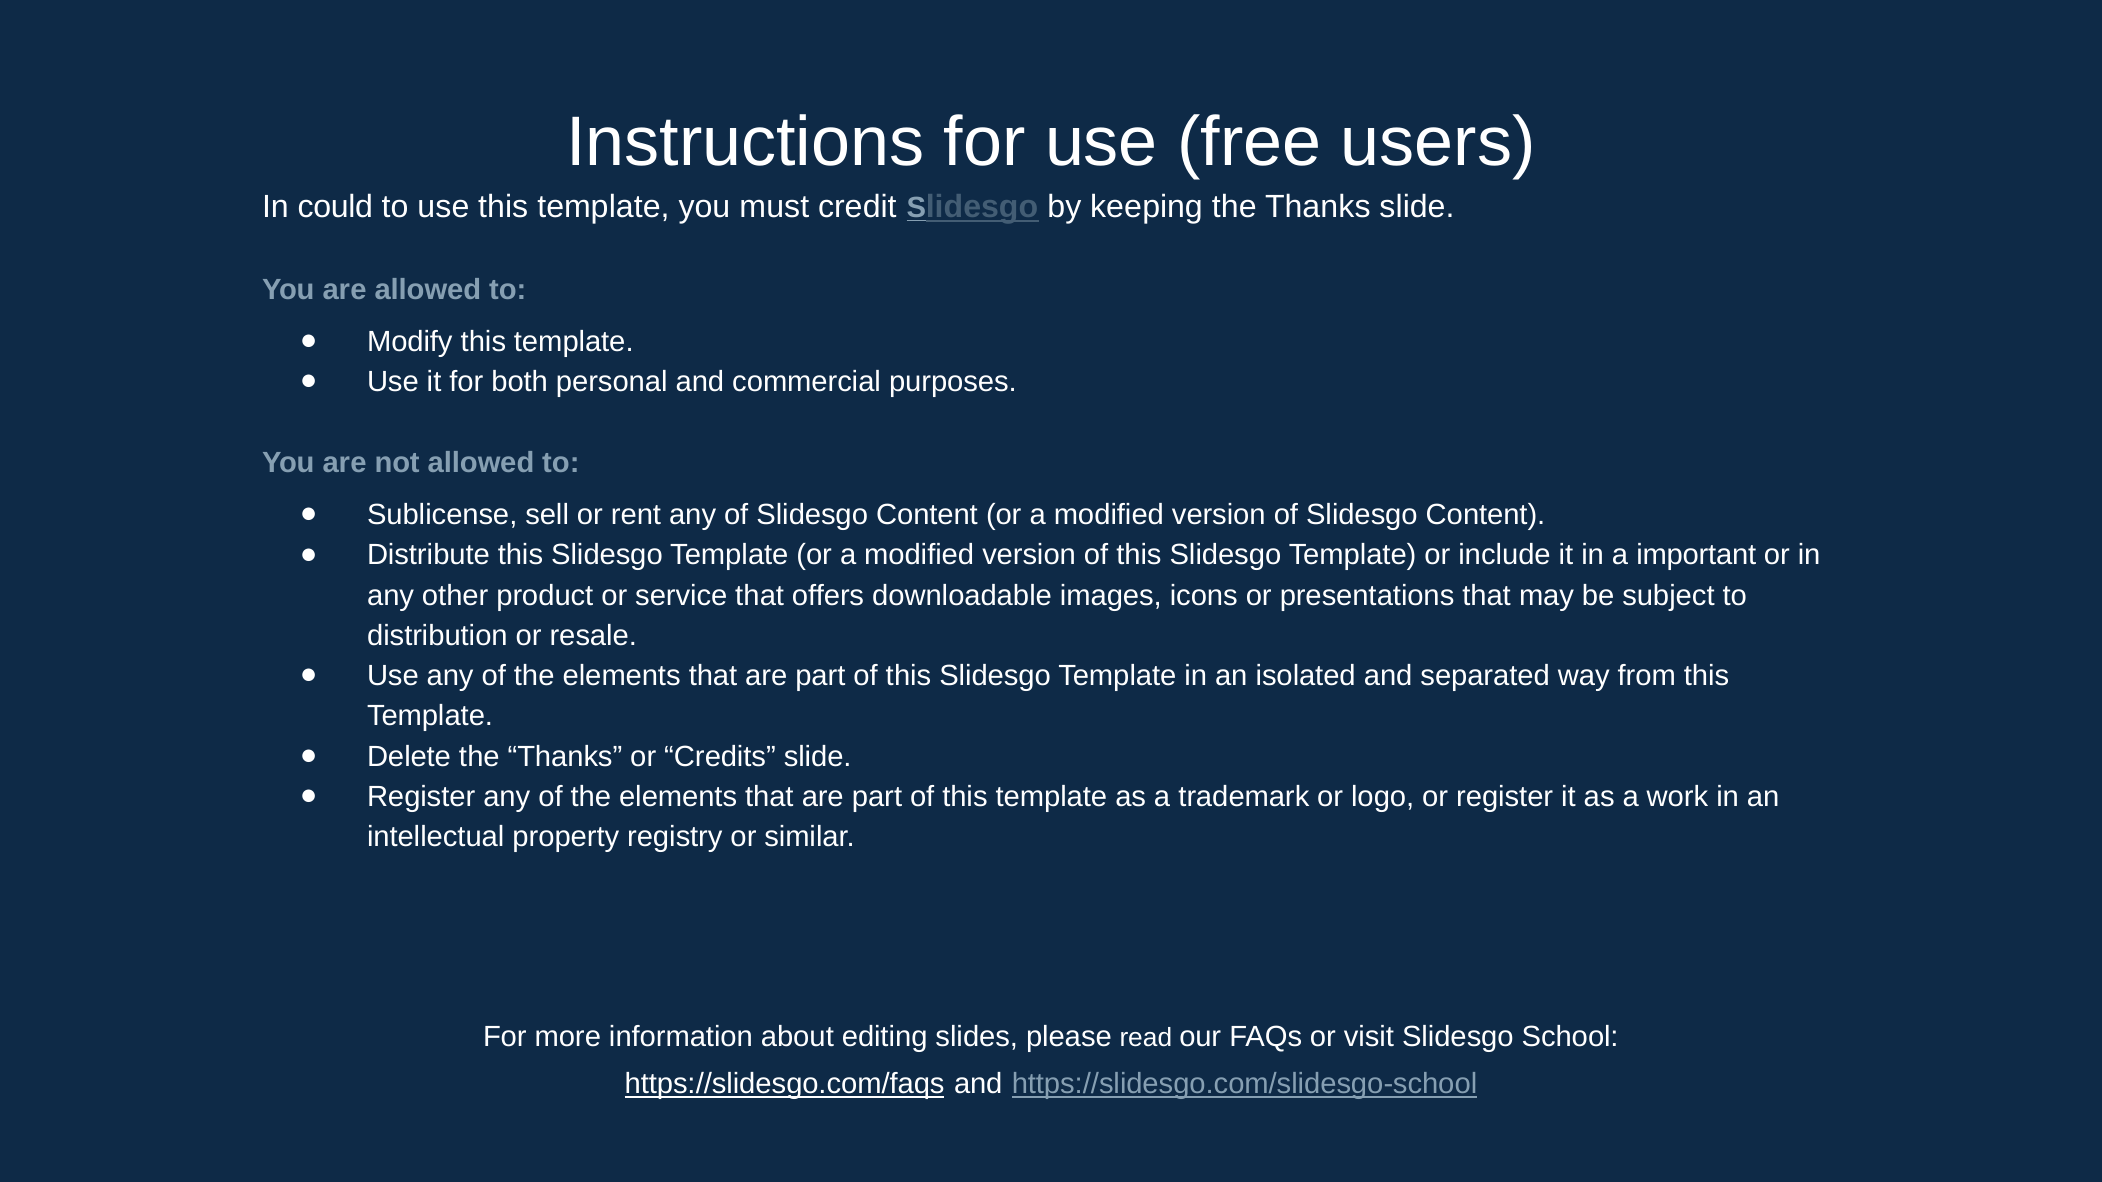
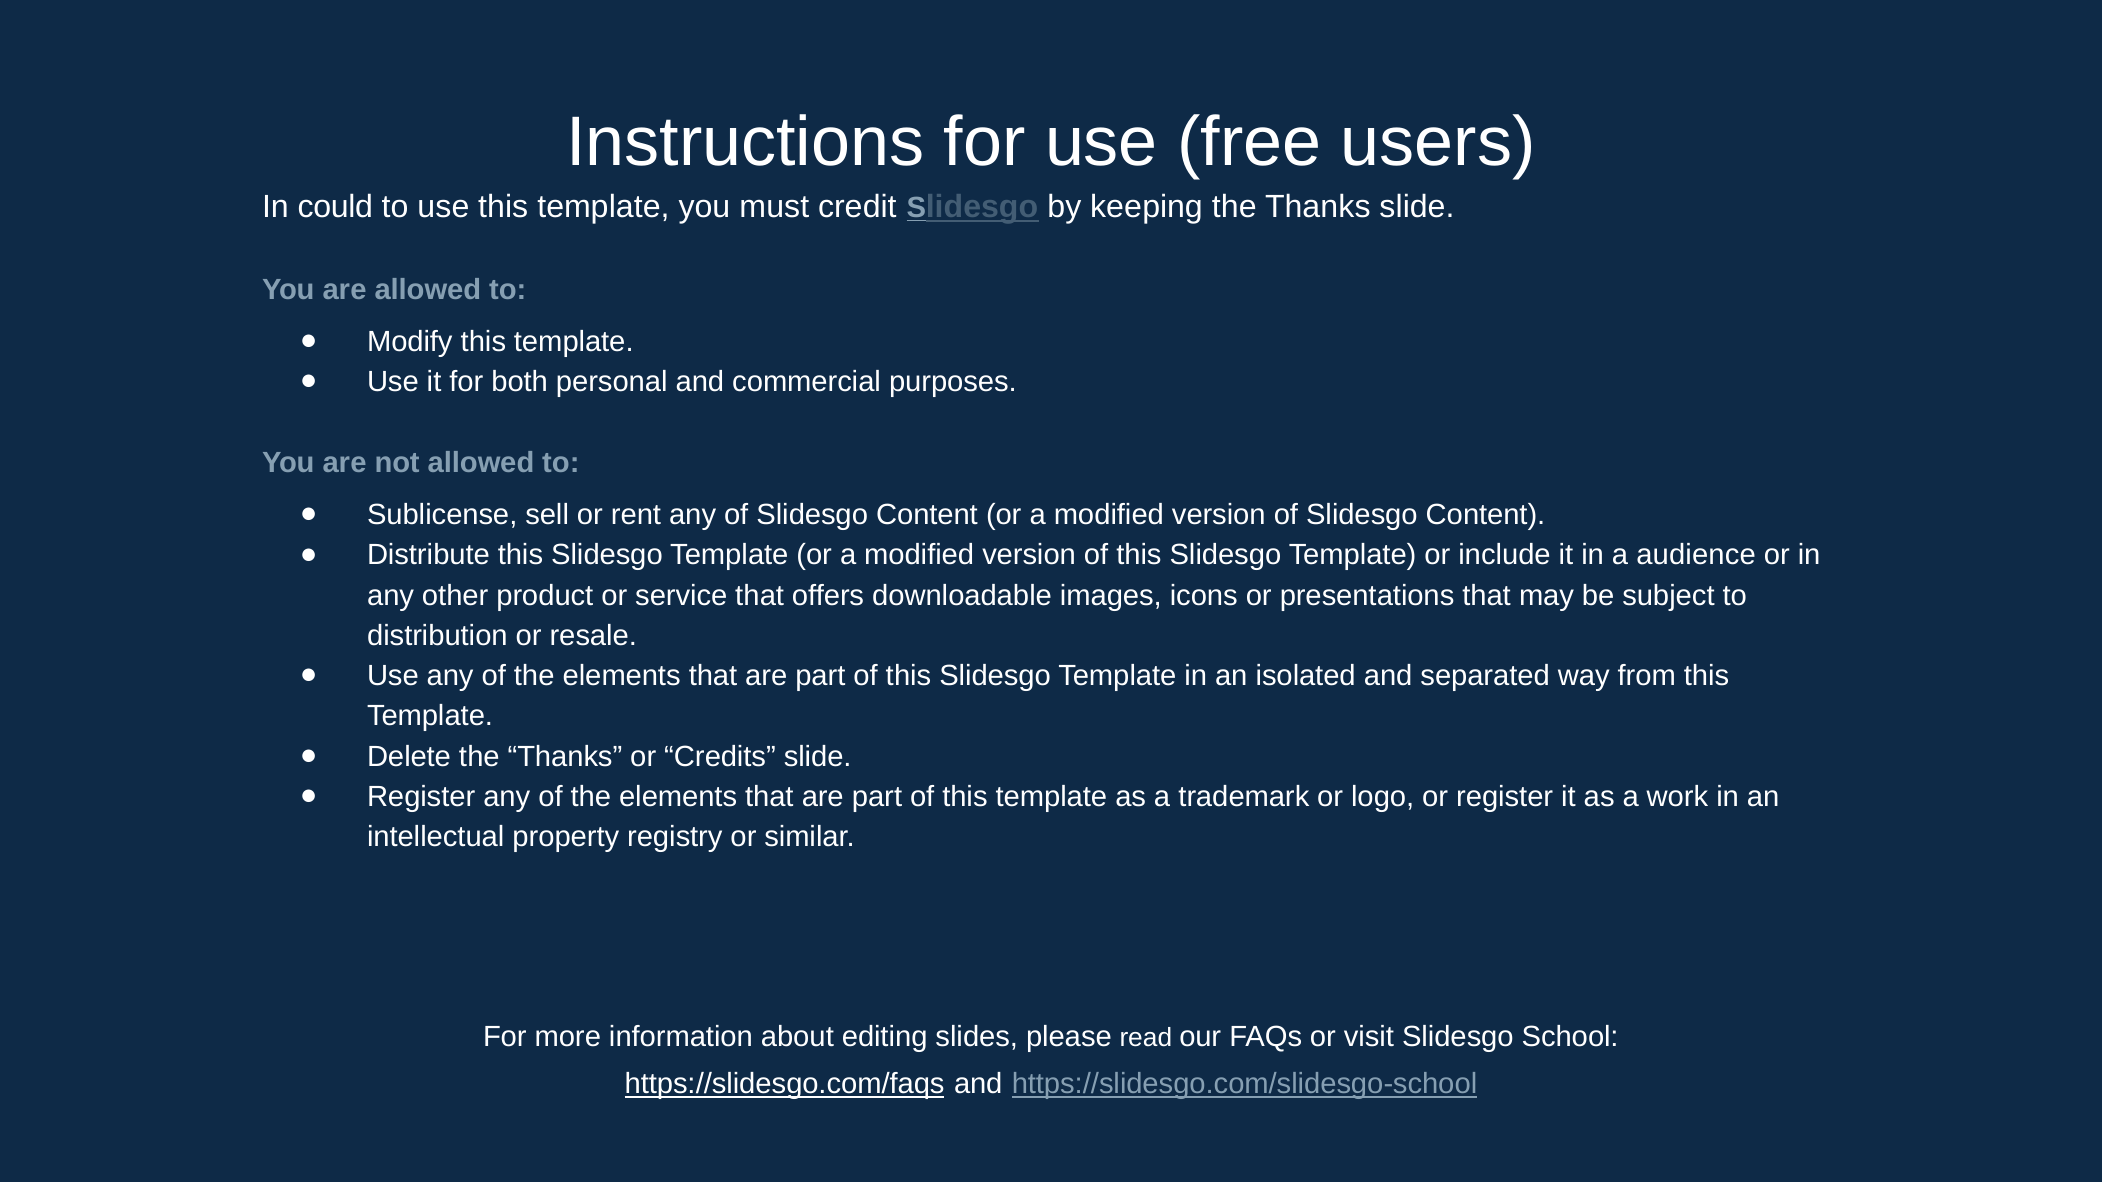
important: important -> audience
